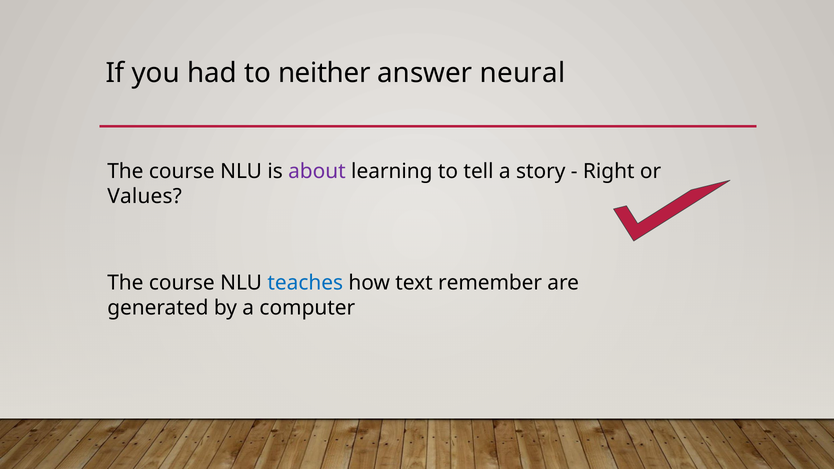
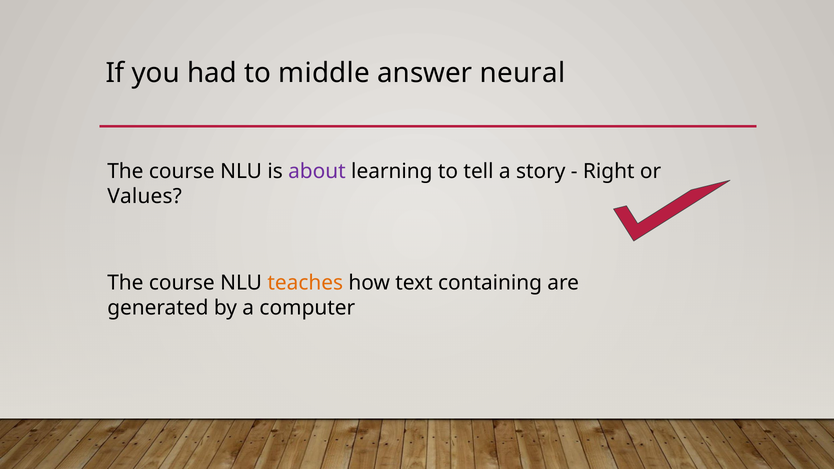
neither: neither -> middle
teaches colour: blue -> orange
remember: remember -> containing
